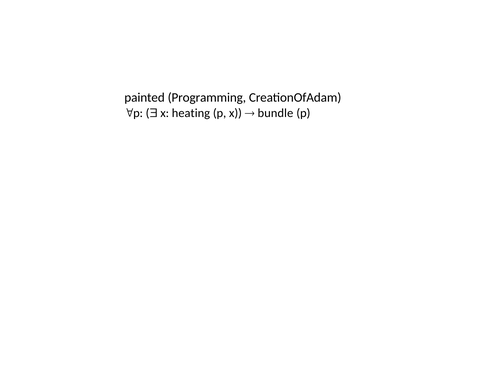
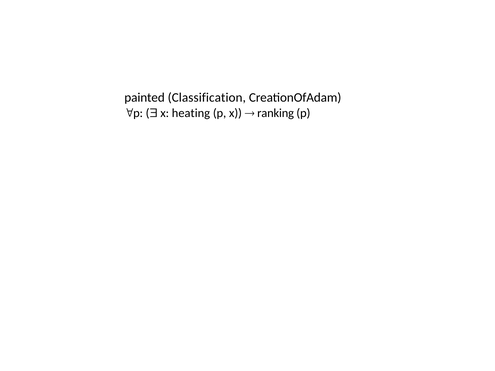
Programming: Programming -> Classification
bundle: bundle -> ranking
